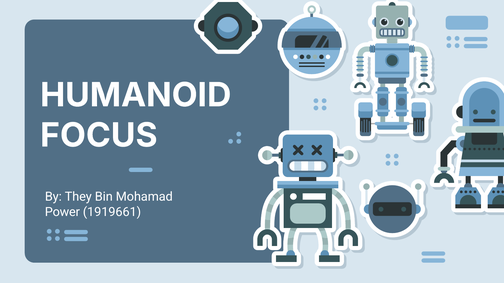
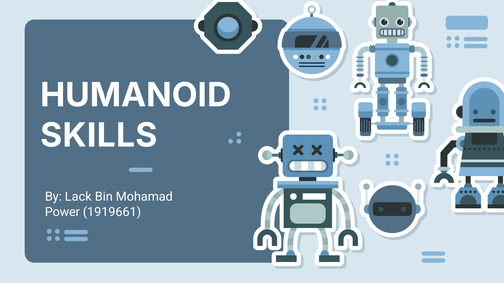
FOCUS: FOCUS -> SKILLS
They: They -> Lack
